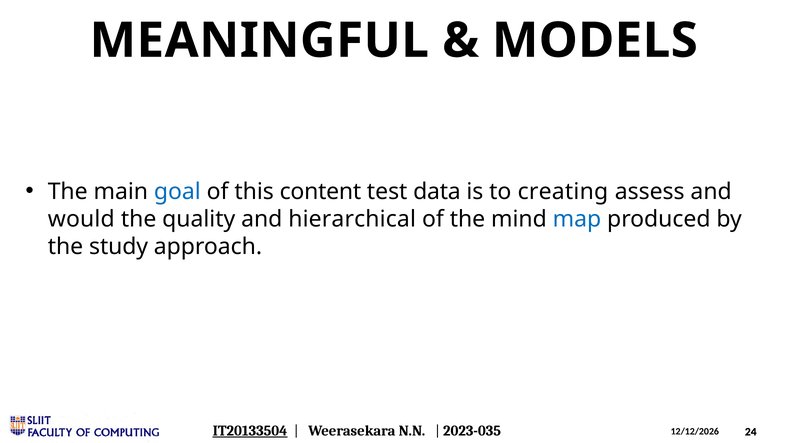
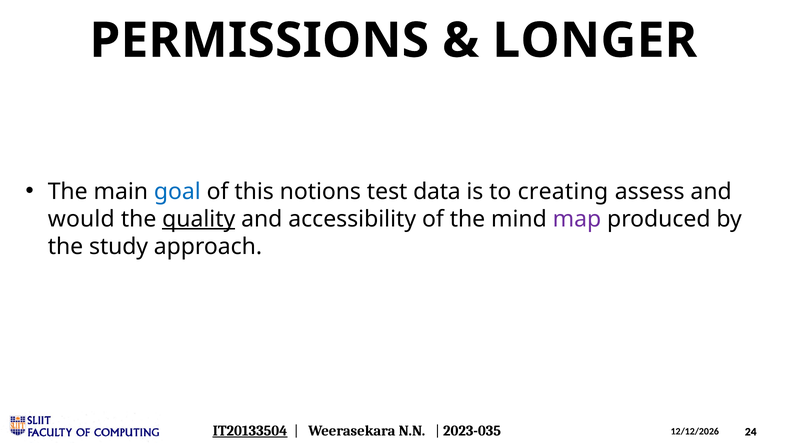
MEANINGFUL: MEANINGFUL -> PERMISSIONS
MODELS: MODELS -> LONGER
content: content -> notions
quality underline: none -> present
hierarchical: hierarchical -> accessibility
map colour: blue -> purple
